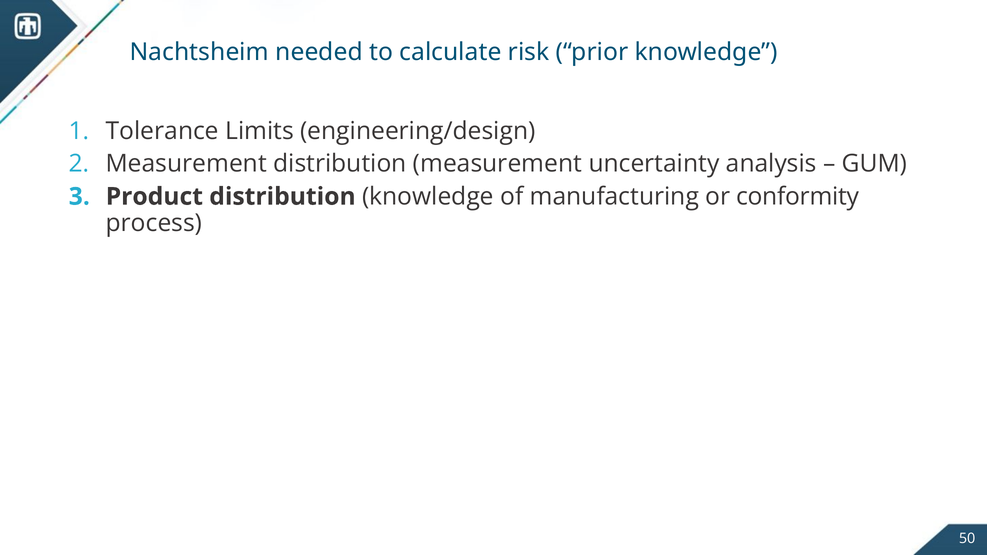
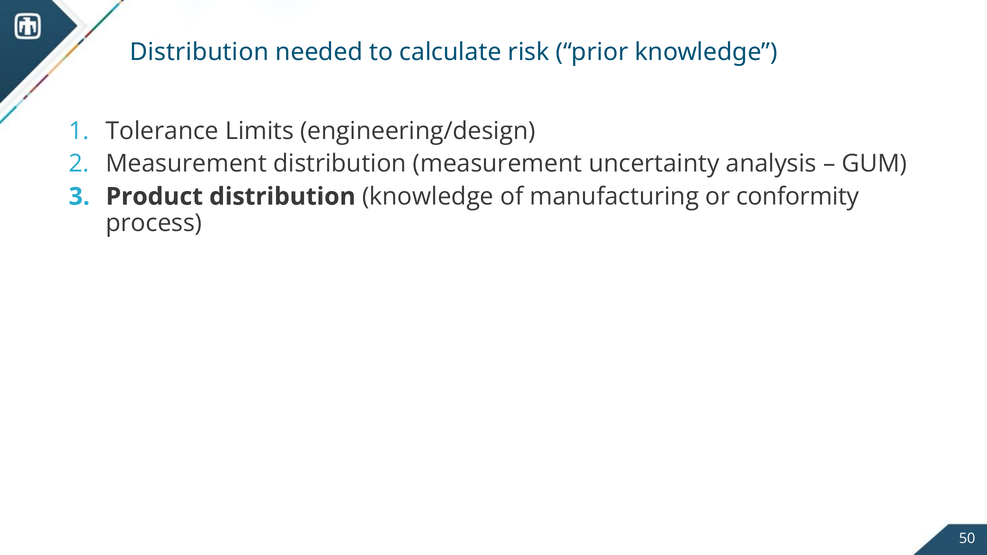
Nachtsheim at (199, 52): Nachtsheim -> Distribution
